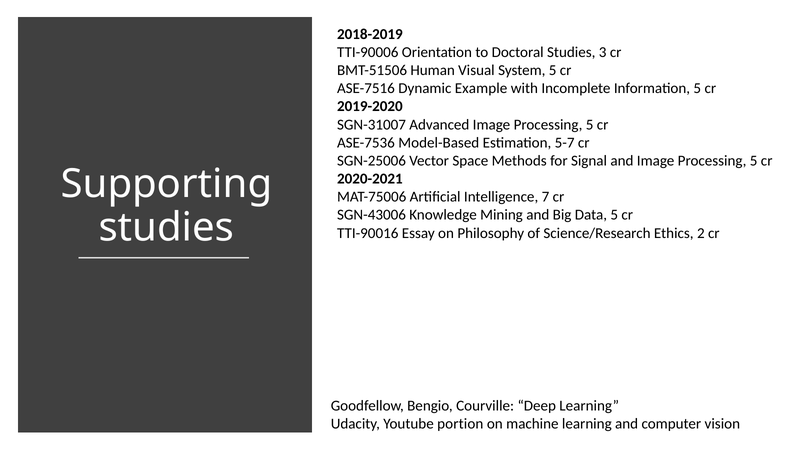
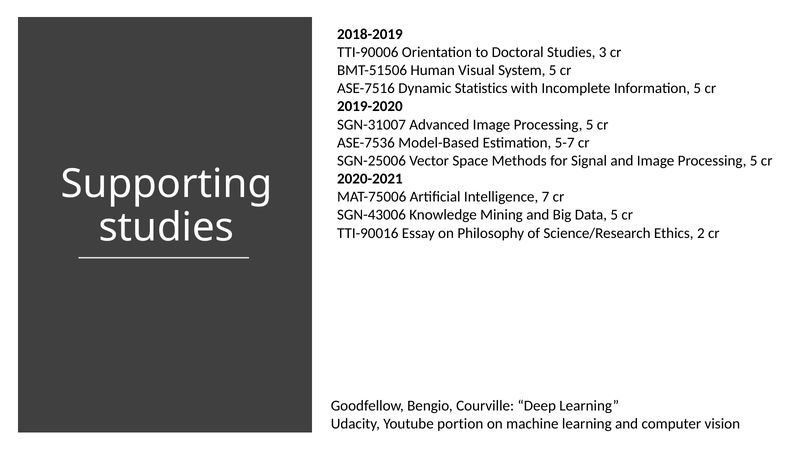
Example: Example -> Statistics
